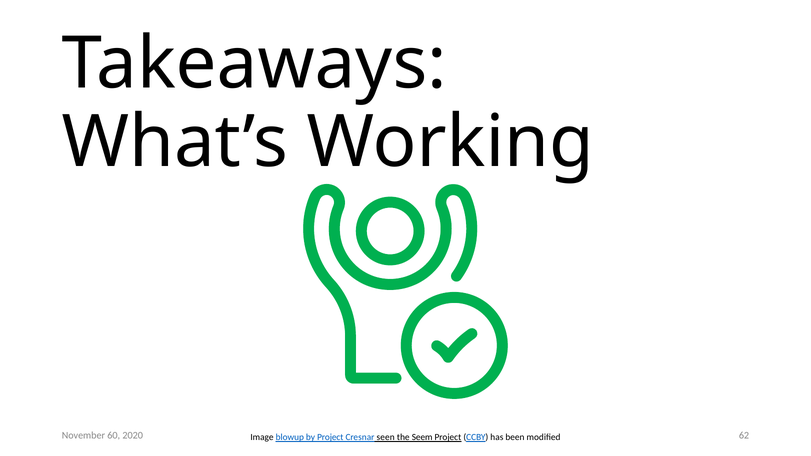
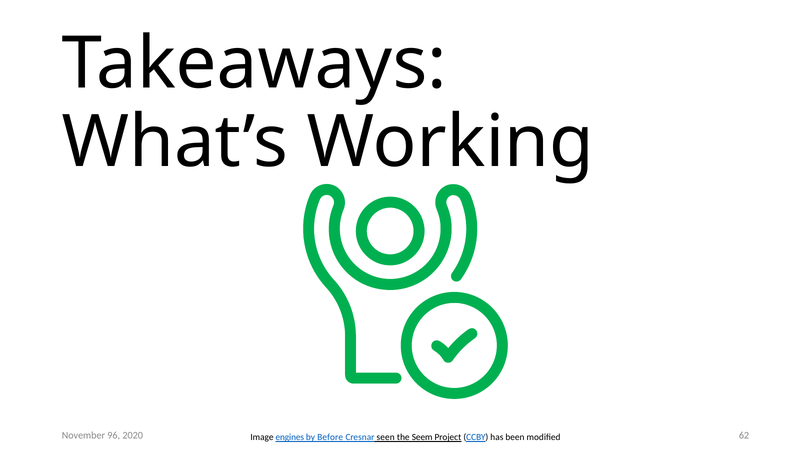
60: 60 -> 96
blowup: blowup -> engines
by Project: Project -> Before
